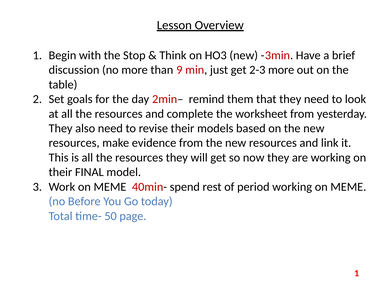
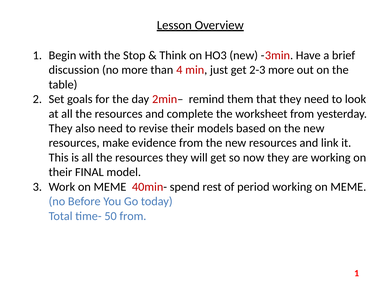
9: 9 -> 4
50 page: page -> from
